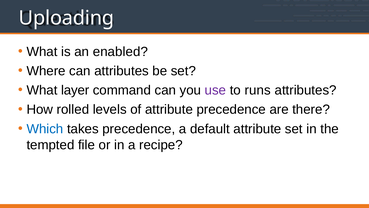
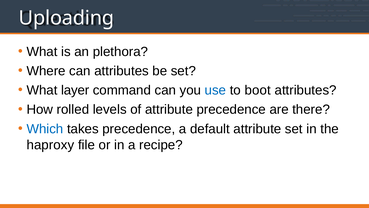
enabled: enabled -> plethora
use colour: purple -> blue
runs: runs -> boot
tempted: tempted -> haproxy
